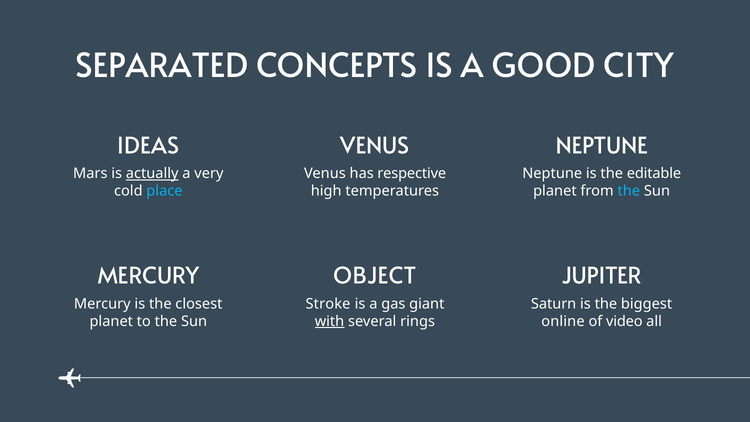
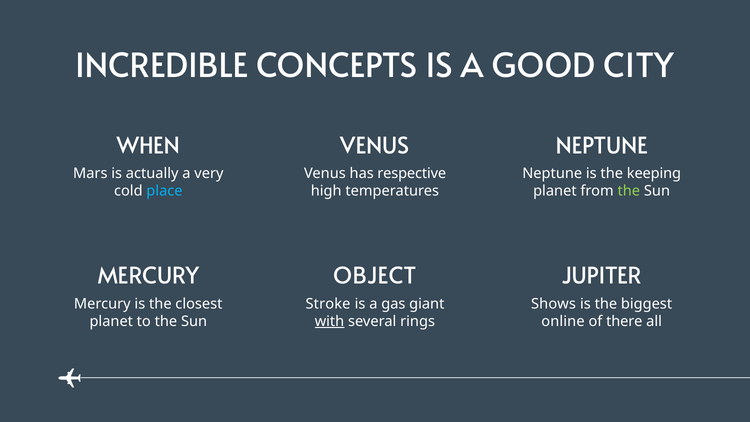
SEPARATED: SEPARATED -> INCREDIBLE
IDEAS: IDEAS -> WHEN
actually underline: present -> none
editable: editable -> keeping
the at (629, 191) colour: light blue -> light green
Saturn: Saturn -> Shows
video: video -> there
